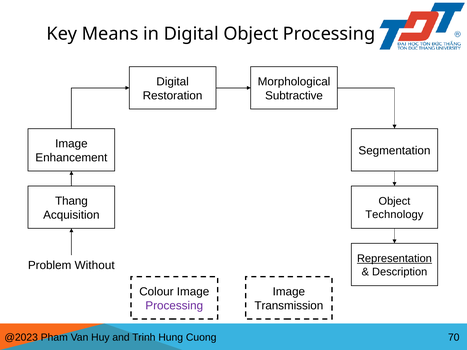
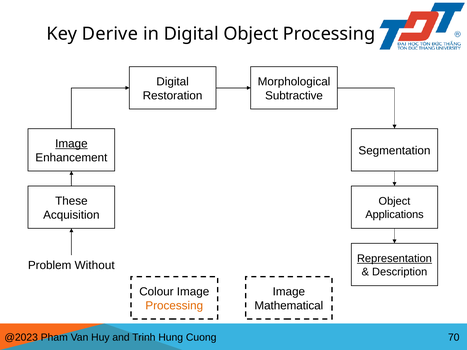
Means: Means -> Derive
Image at (71, 144) underline: none -> present
Thang: Thang -> These
Technology: Technology -> Applications
Processing at (174, 306) colour: purple -> orange
Transmission: Transmission -> Mathematical
